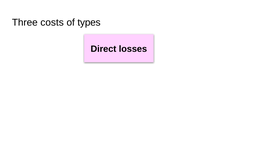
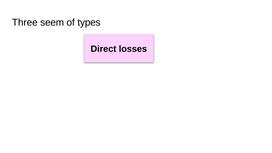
costs: costs -> seem
